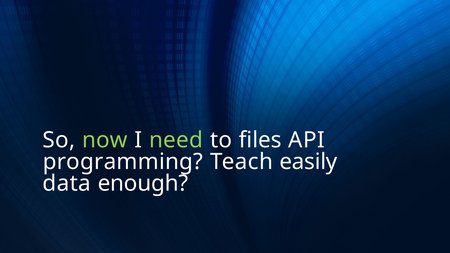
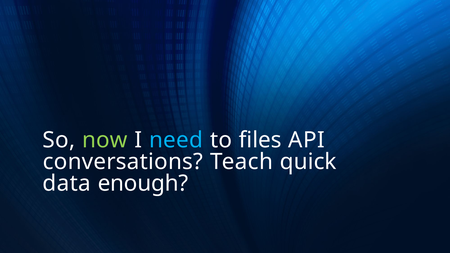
need colour: light green -> light blue
programming: programming -> conversations
easily: easily -> quick
